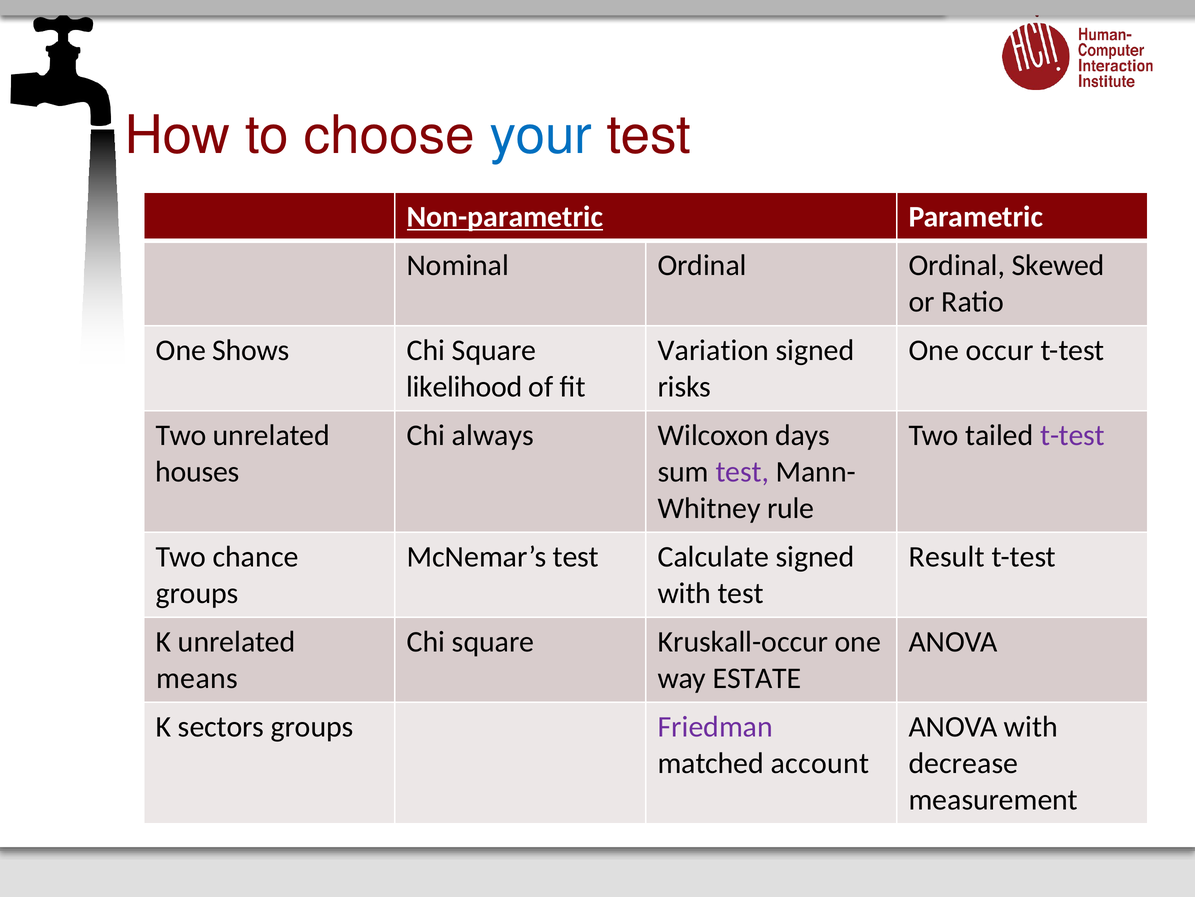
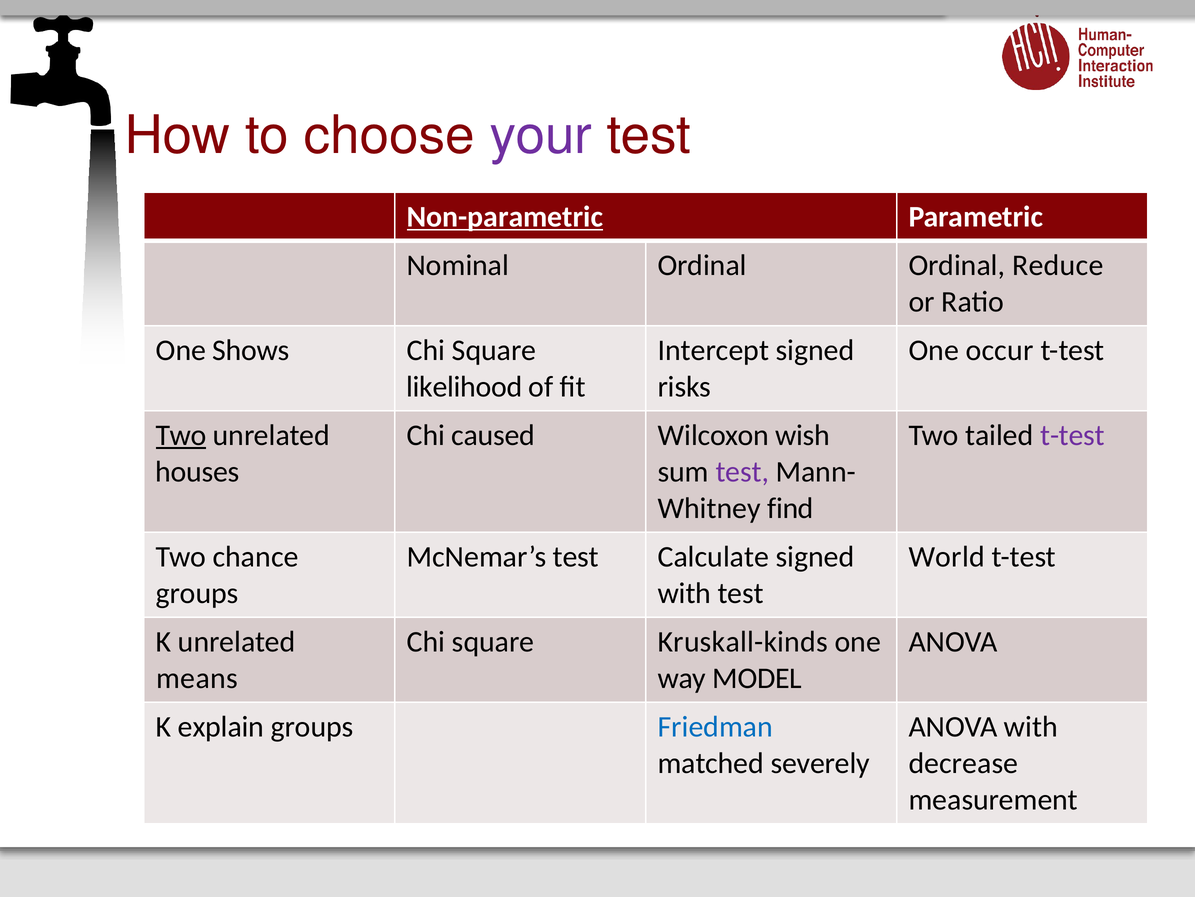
your colour: blue -> purple
Skewed: Skewed -> Reduce
Variation: Variation -> Intercept
Two at (181, 435) underline: none -> present
always: always -> caused
days: days -> wish
rule: rule -> find
Result: Result -> World
Kruskall-occur: Kruskall-occur -> Kruskall-kinds
ESTATE: ESTATE -> MODEL
sectors: sectors -> explain
Friedman colour: purple -> blue
account: account -> severely
